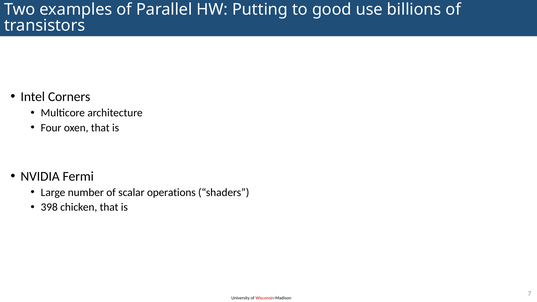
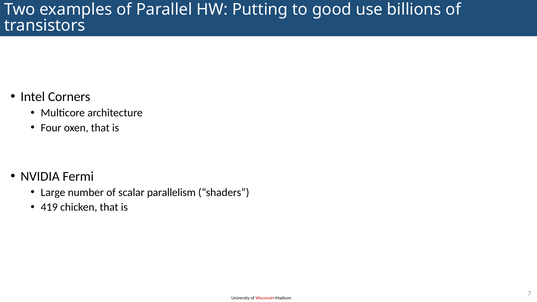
operations: operations -> parallelism
398: 398 -> 419
